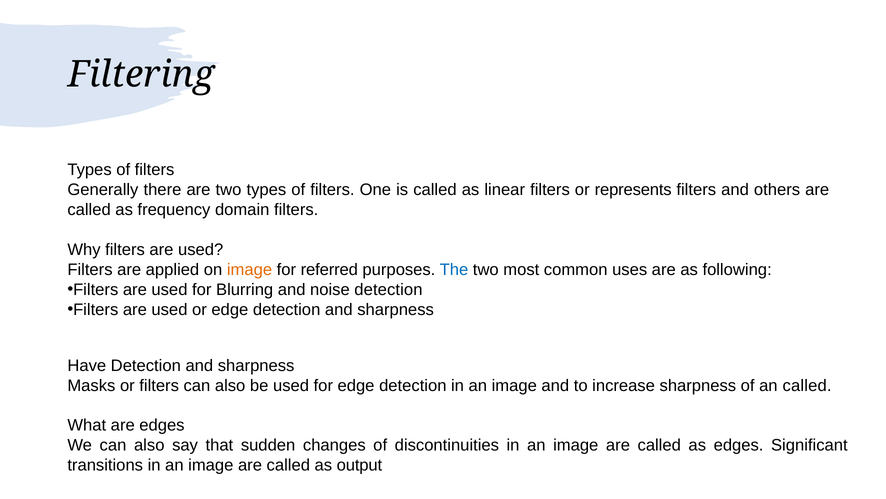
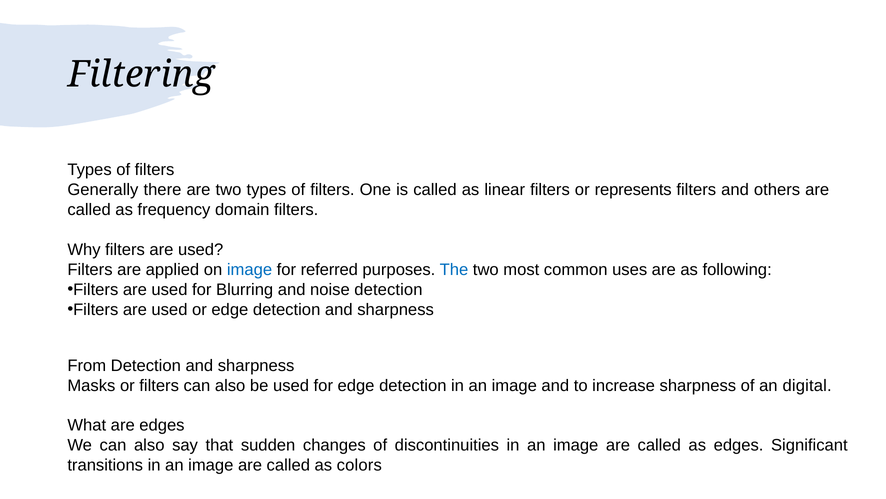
image at (250, 269) colour: orange -> blue
Have: Have -> From
an called: called -> digital
output: output -> colors
